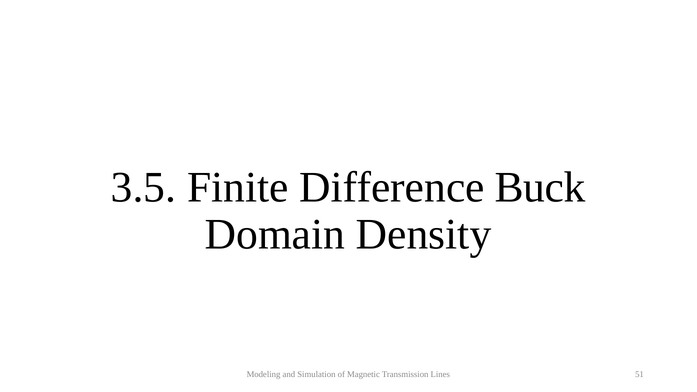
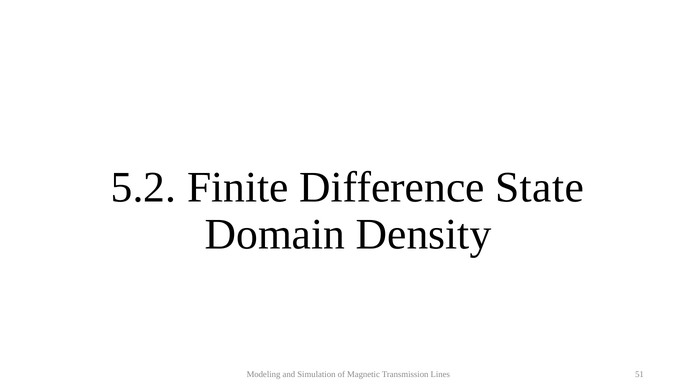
3.5: 3.5 -> 5.2
Buck: Buck -> State
